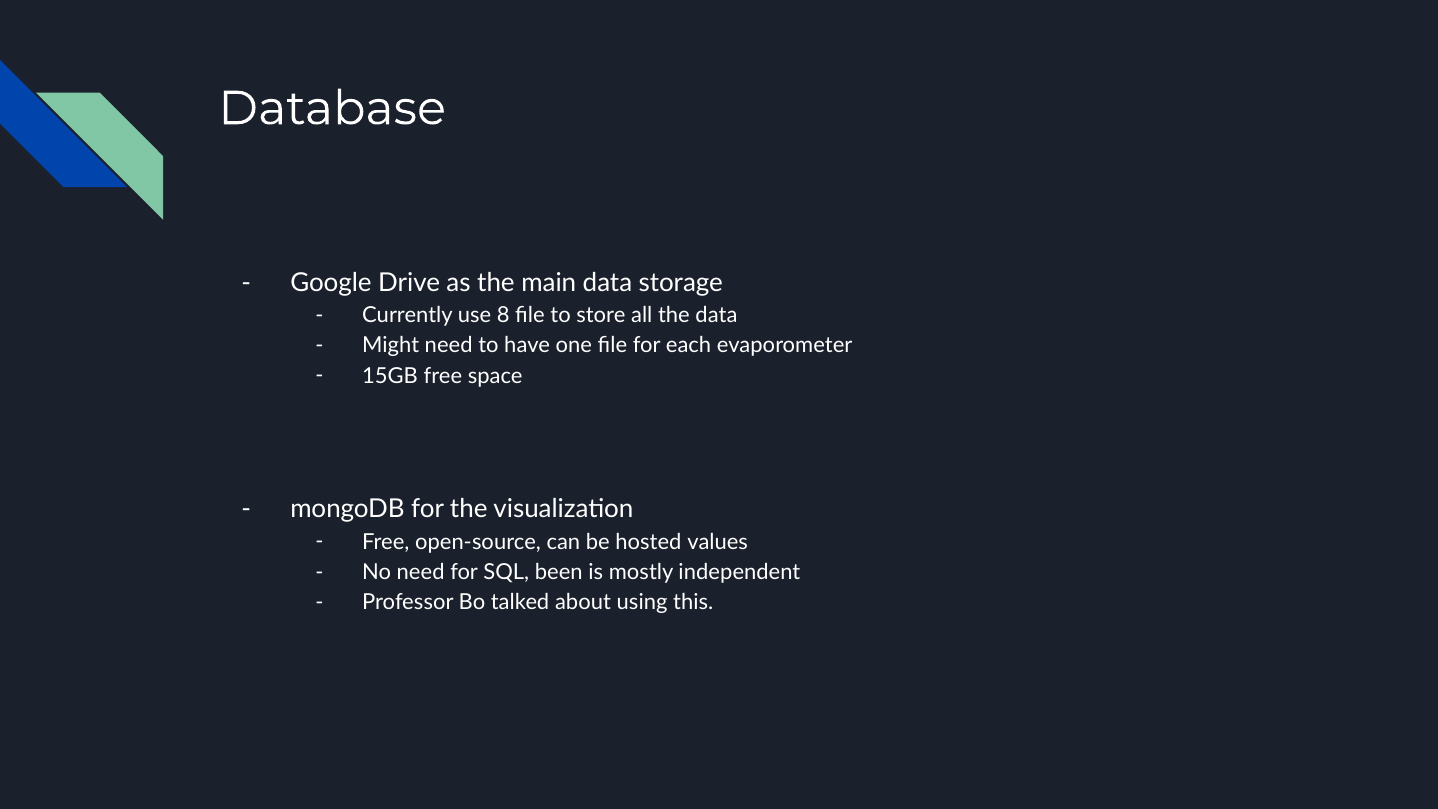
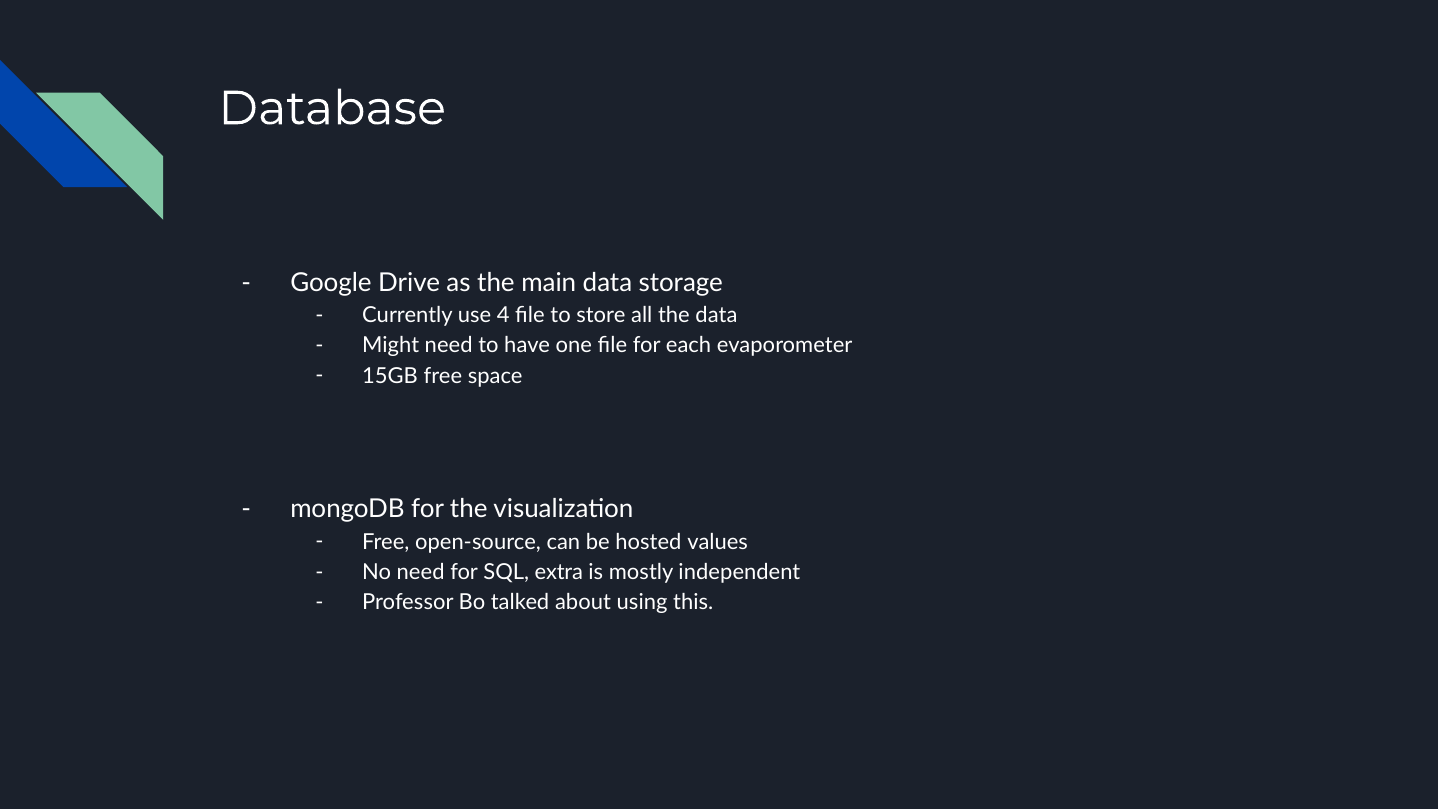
8: 8 -> 4
been: been -> extra
